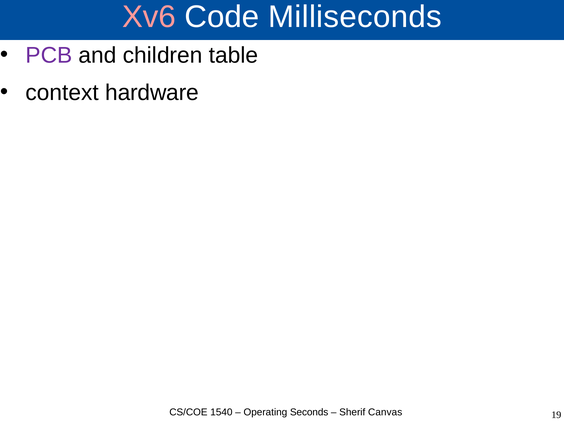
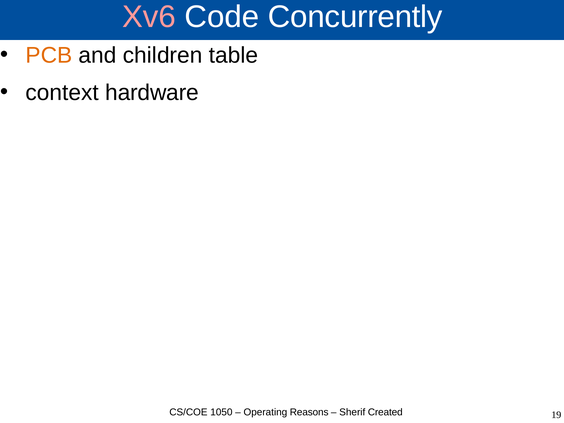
Milliseconds: Milliseconds -> Concurrently
PCB colour: purple -> orange
1540: 1540 -> 1050
Seconds: Seconds -> Reasons
Canvas: Canvas -> Created
